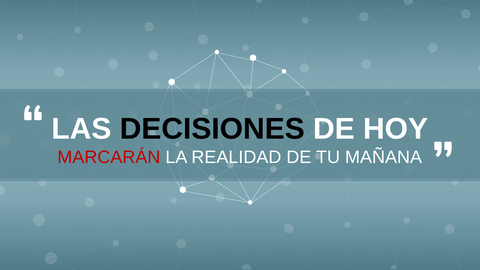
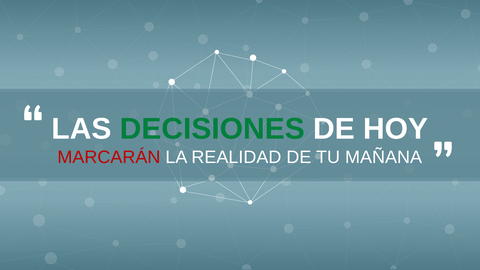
DECISIONES colour: black -> green
